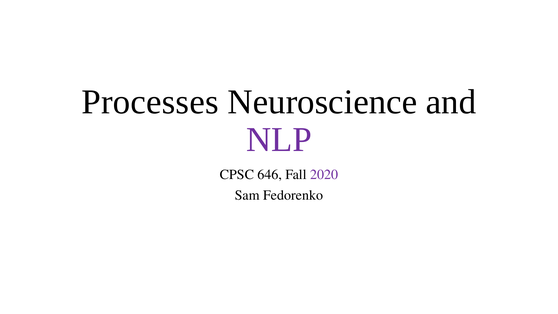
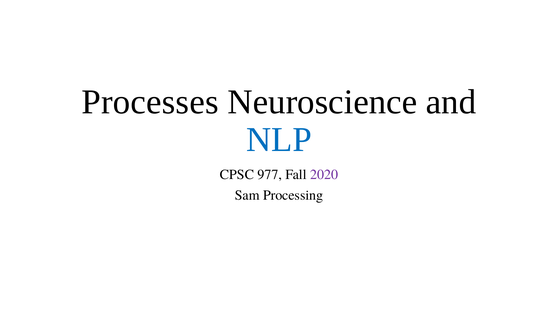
NLP colour: purple -> blue
646: 646 -> 977
Fedorenko: Fedorenko -> Processing
